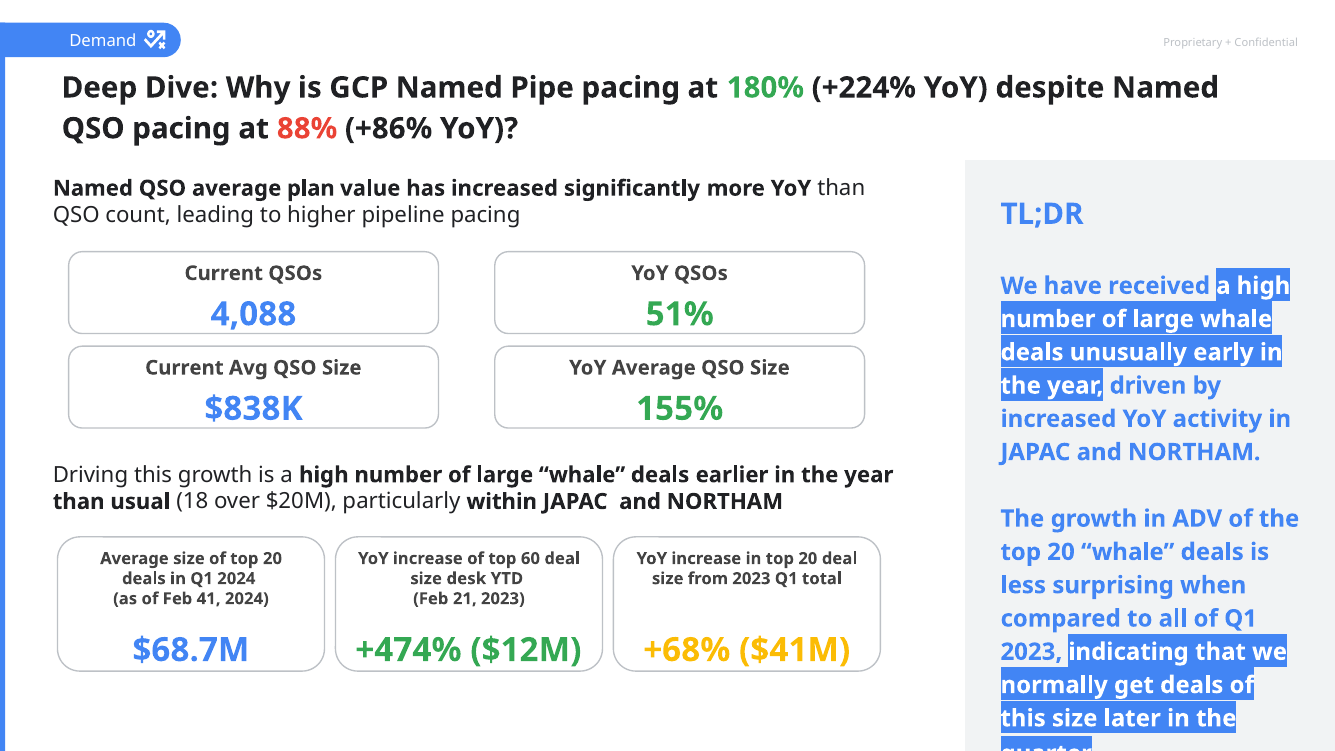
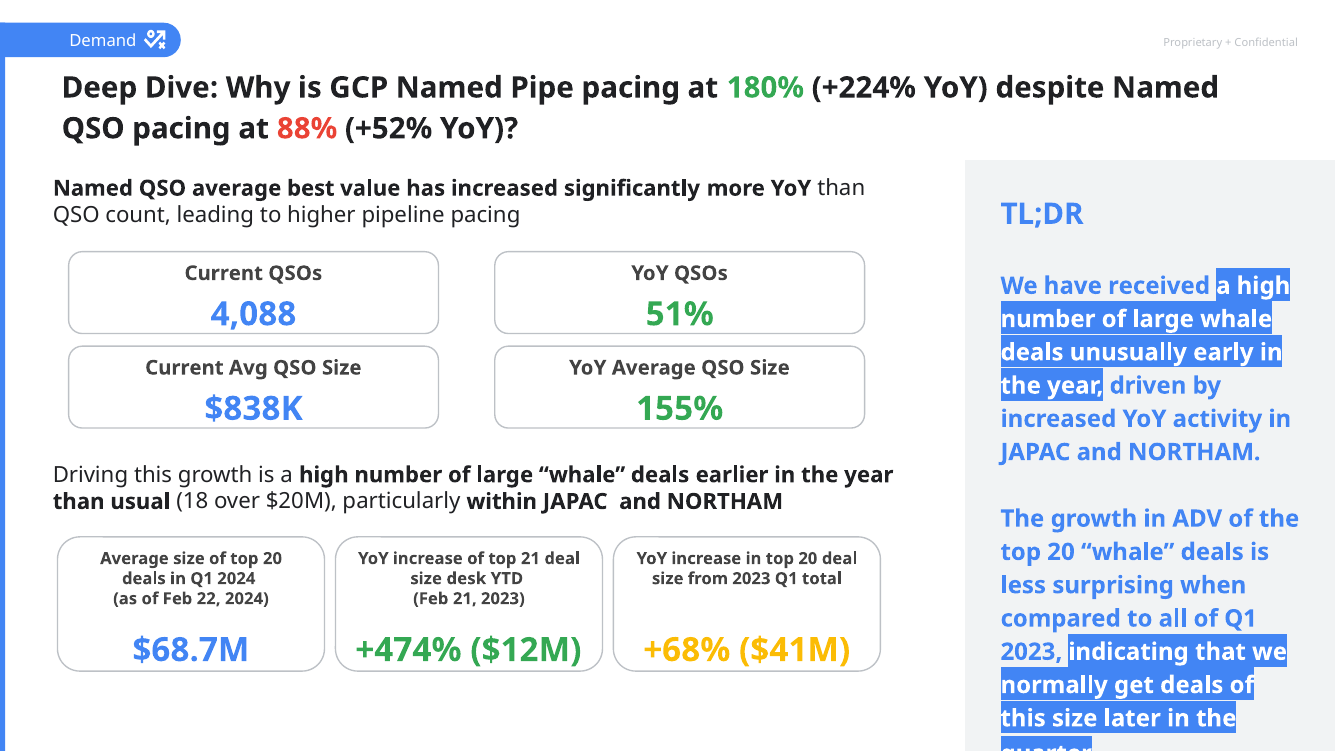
+86%: +86% -> +52%
plan: plan -> best
top 60: 60 -> 21
41: 41 -> 22
